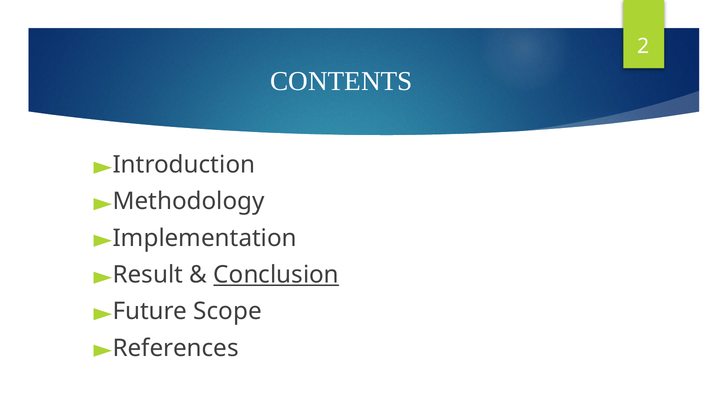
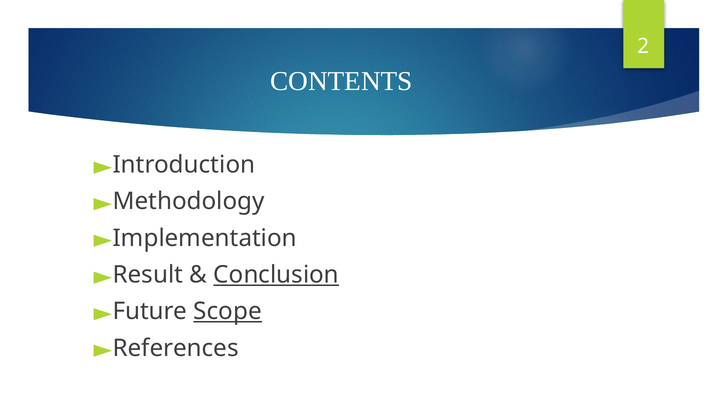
Scope underline: none -> present
